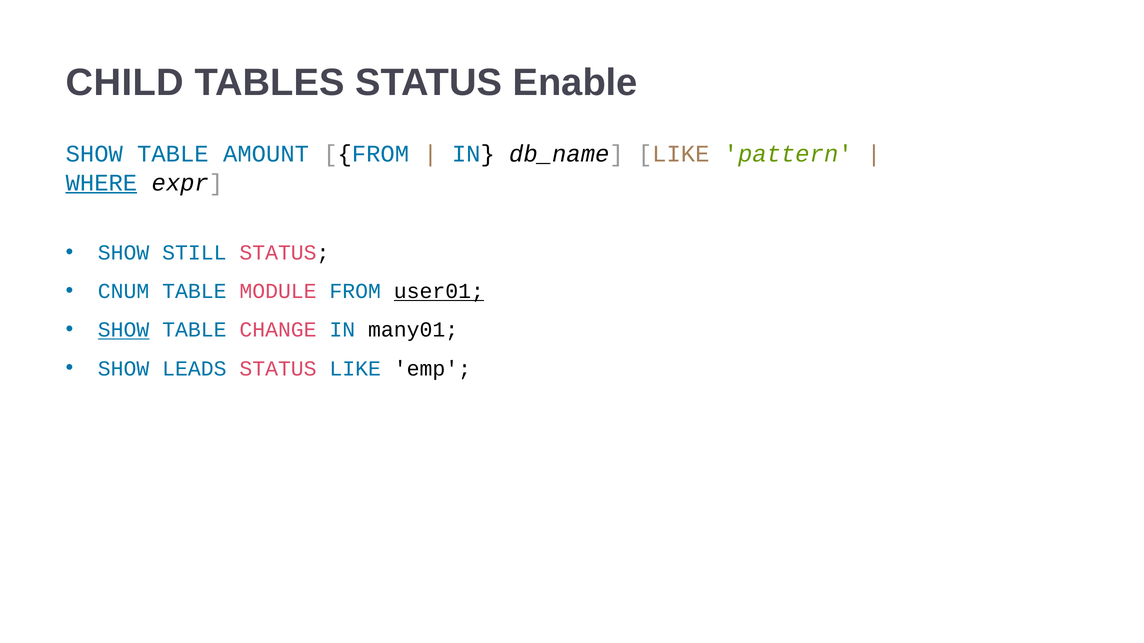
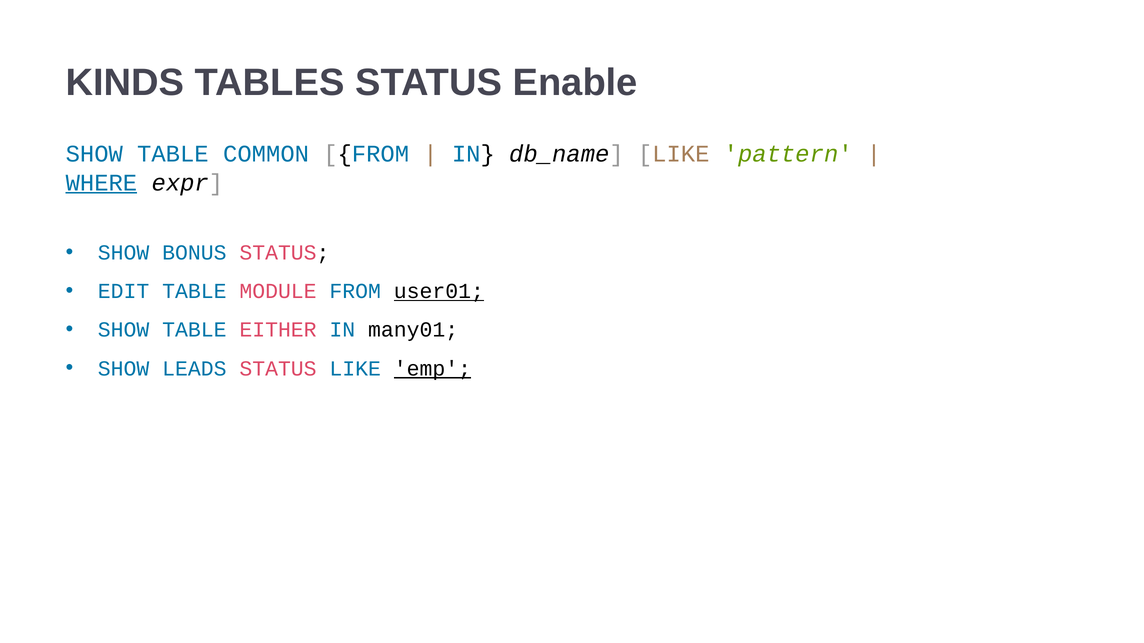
CHILD: CHILD -> KINDS
AMOUNT: AMOUNT -> COMMON
STILL: STILL -> BONUS
CNUM: CNUM -> EDIT
SHOW at (124, 330) underline: present -> none
CHANGE: CHANGE -> EITHER
emp underline: none -> present
